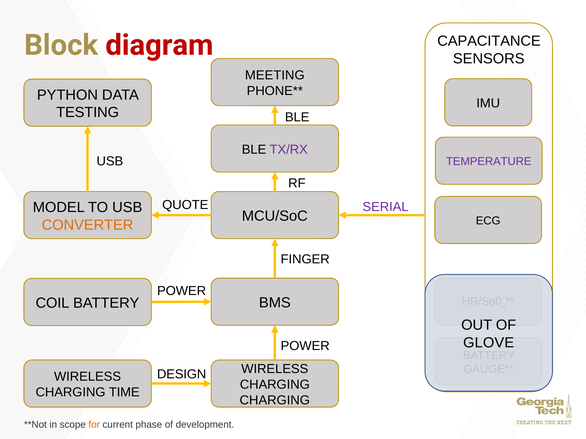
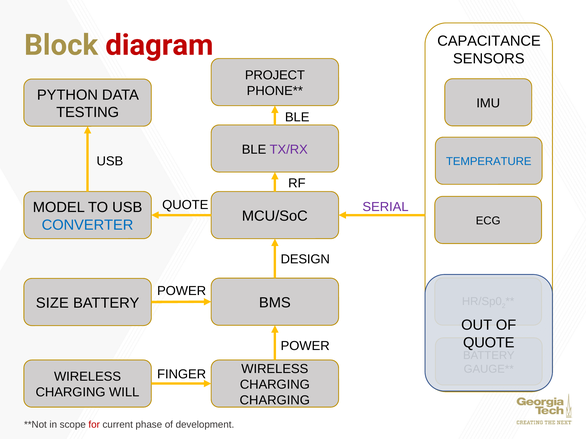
MEETING: MEETING -> PROJECT
TEMPERATURE colour: purple -> blue
CONVERTER colour: orange -> blue
FINGER: FINGER -> DESIGN
COIL: COIL -> SIZE
GLOVE at (489, 343): GLOVE -> QUOTE
DESIGN: DESIGN -> FINGER
TIME: TIME -> WILL
for colour: orange -> red
